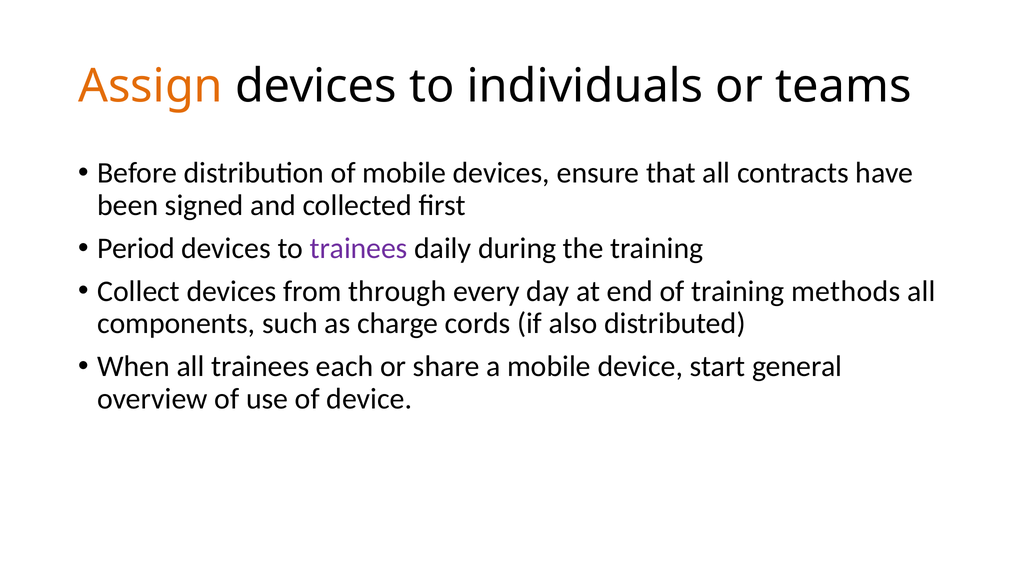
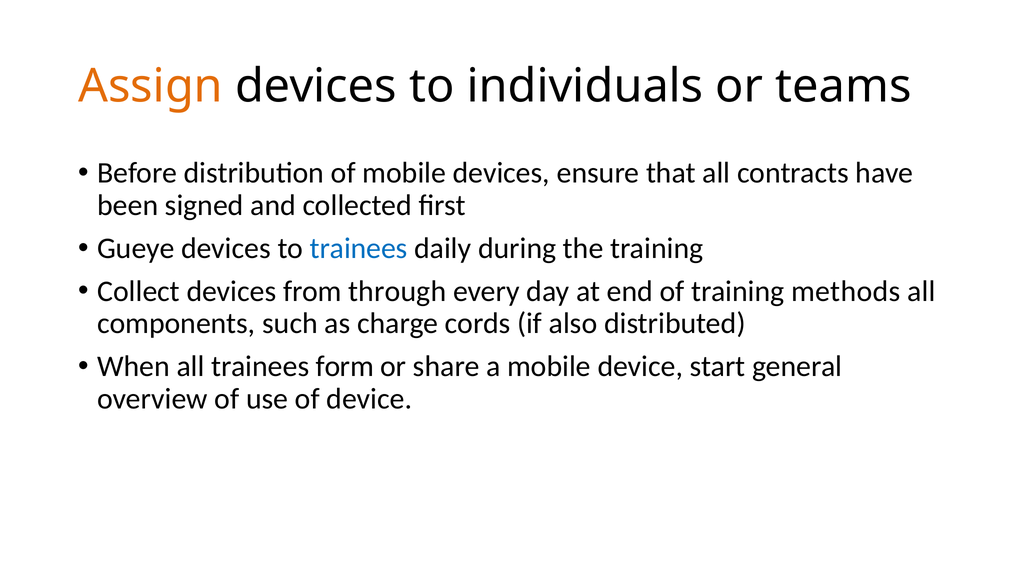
Period: Period -> Gueye
trainees at (359, 248) colour: purple -> blue
each: each -> form
